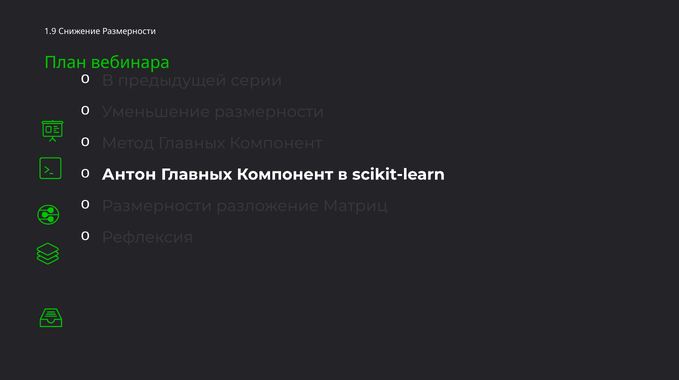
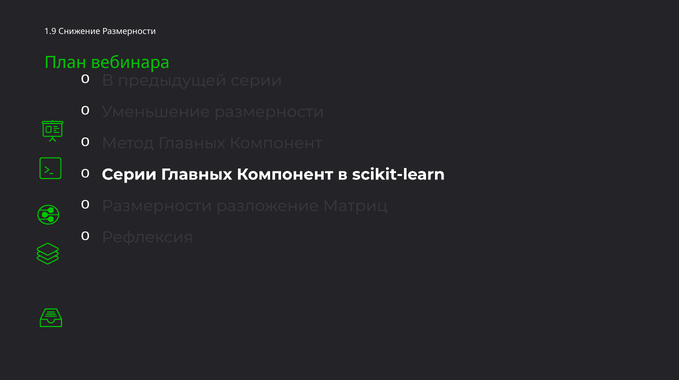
Антон at (129, 174): Антон -> Серии
